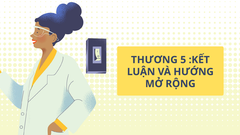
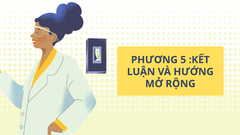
THƯƠNG: THƯƠNG -> PHƯƠNG
